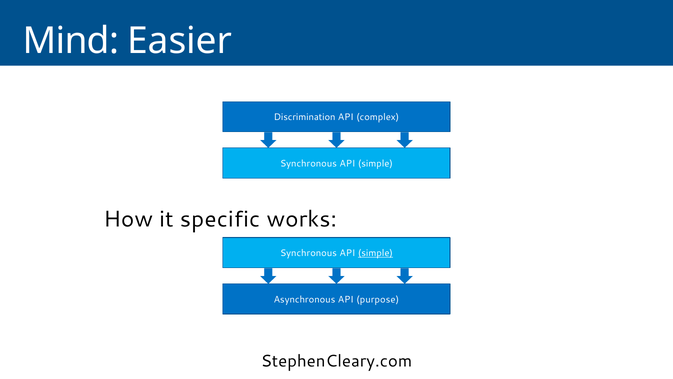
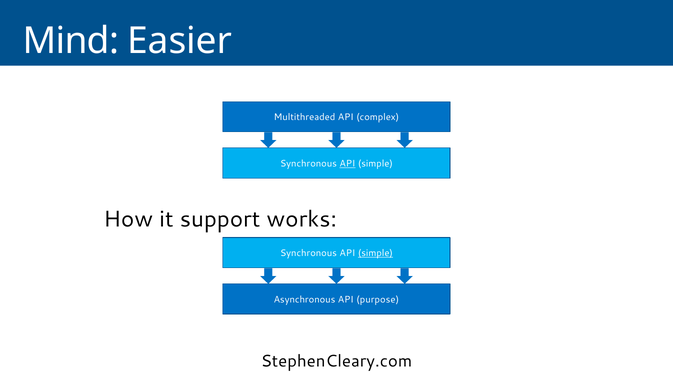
Discrimination: Discrimination -> Multithreaded
API at (347, 163) underline: none -> present
specific: specific -> support
